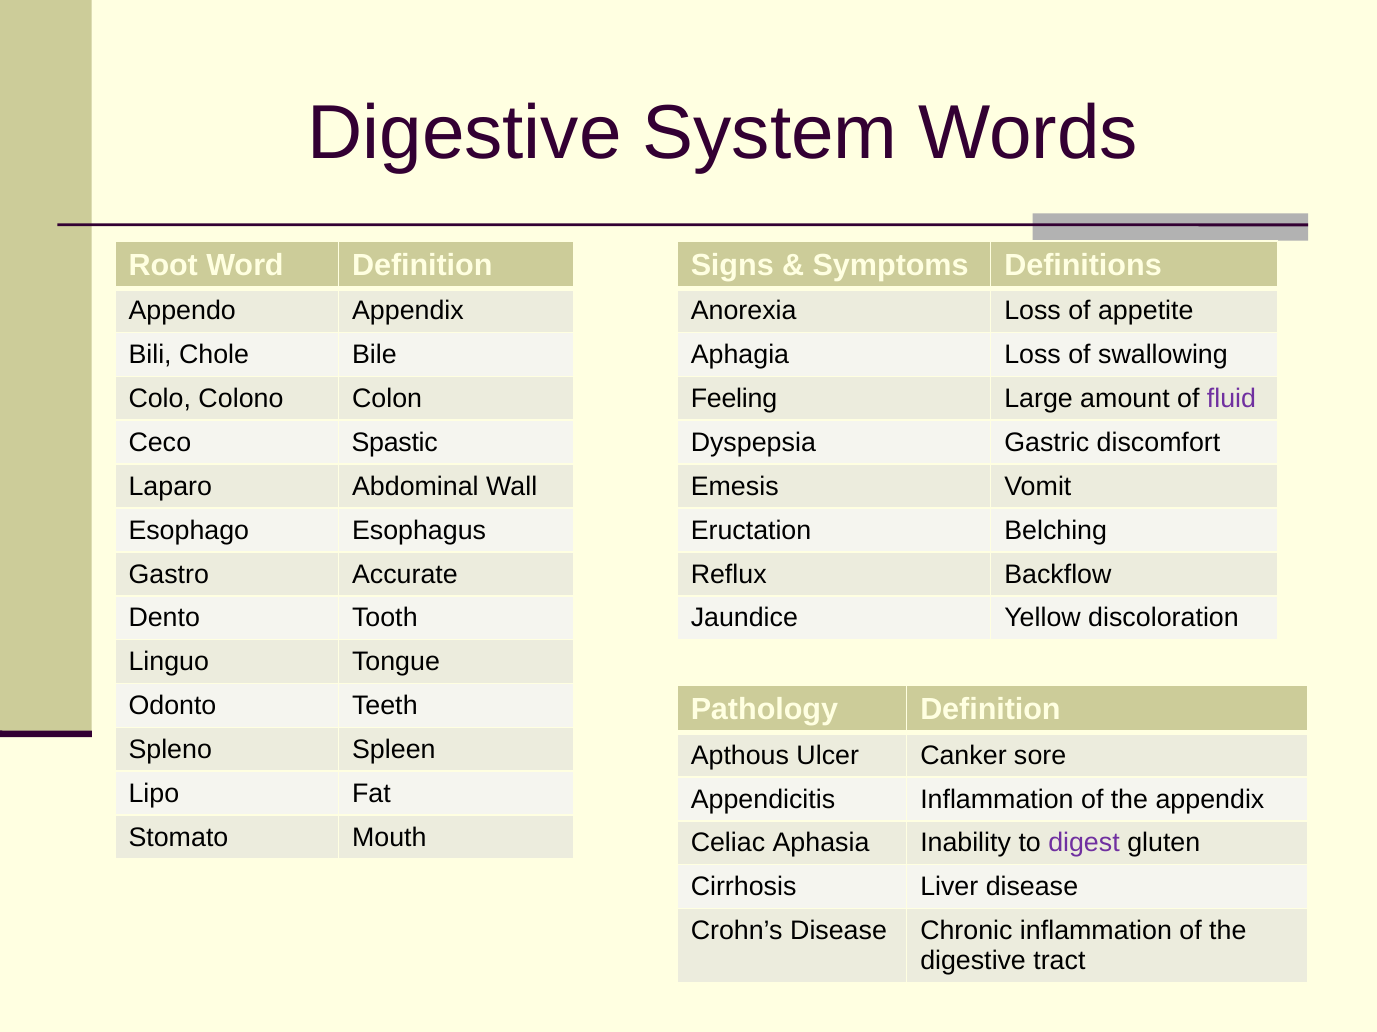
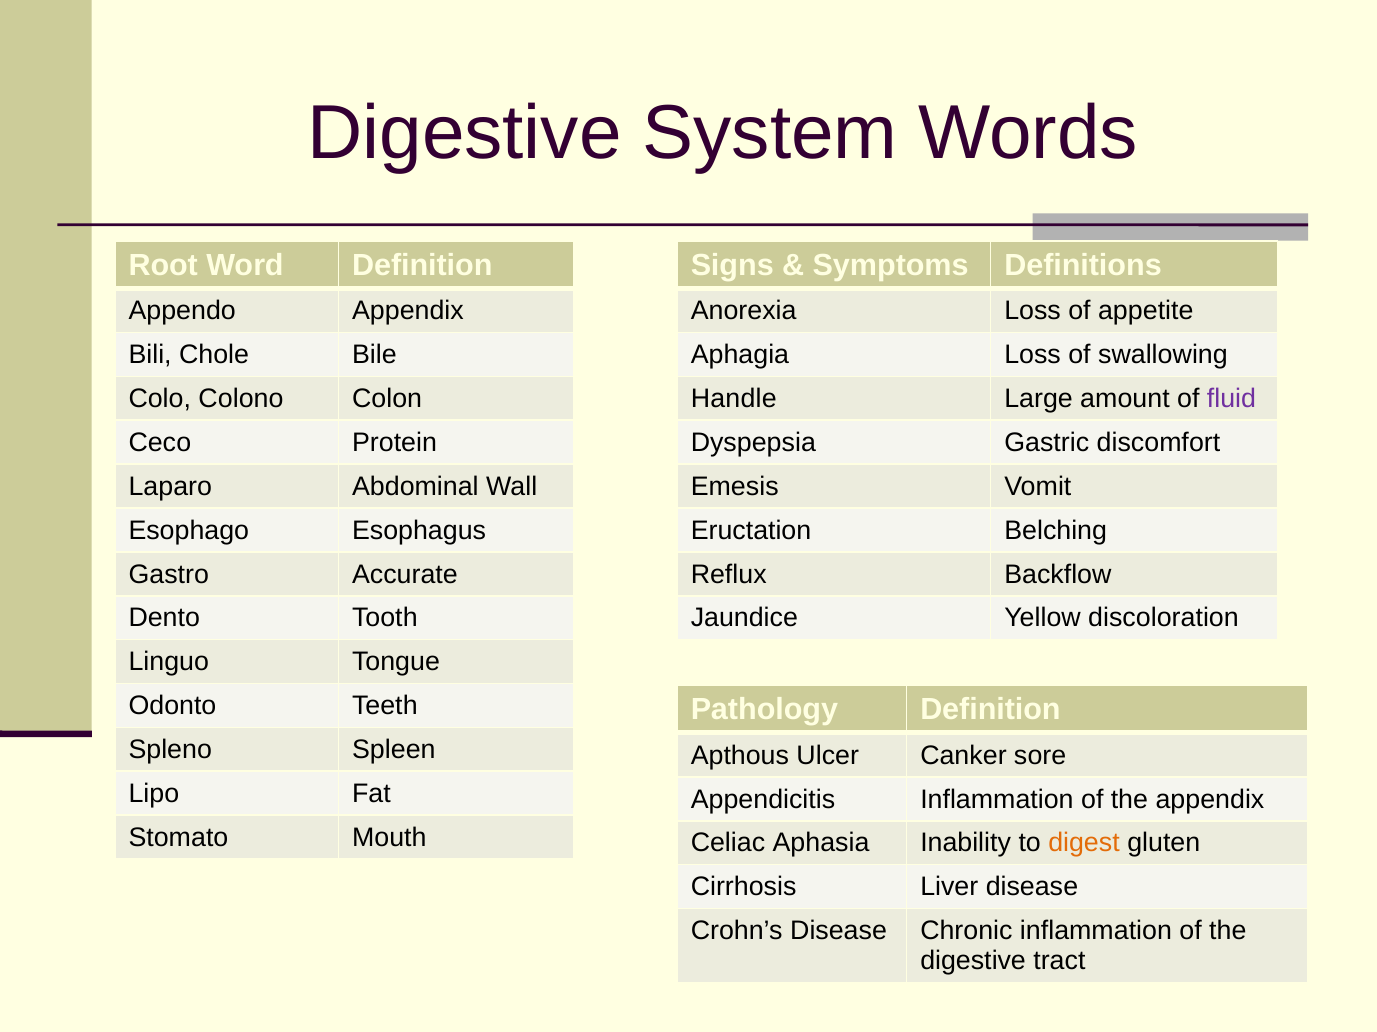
Feeling: Feeling -> Handle
Spastic: Spastic -> Protein
digest colour: purple -> orange
